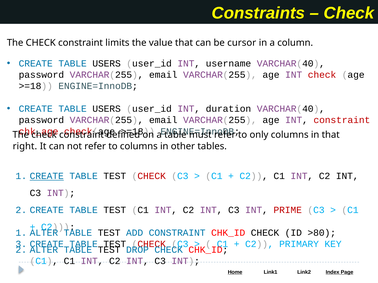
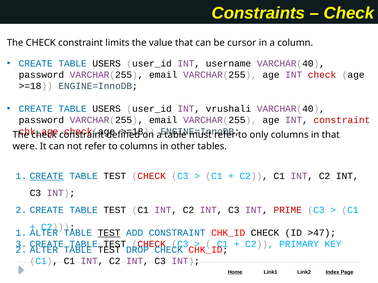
duration: duration -> vrushali
right: right -> were
TEST at (109, 233) underline: none -> present
>80: >80 -> >47
